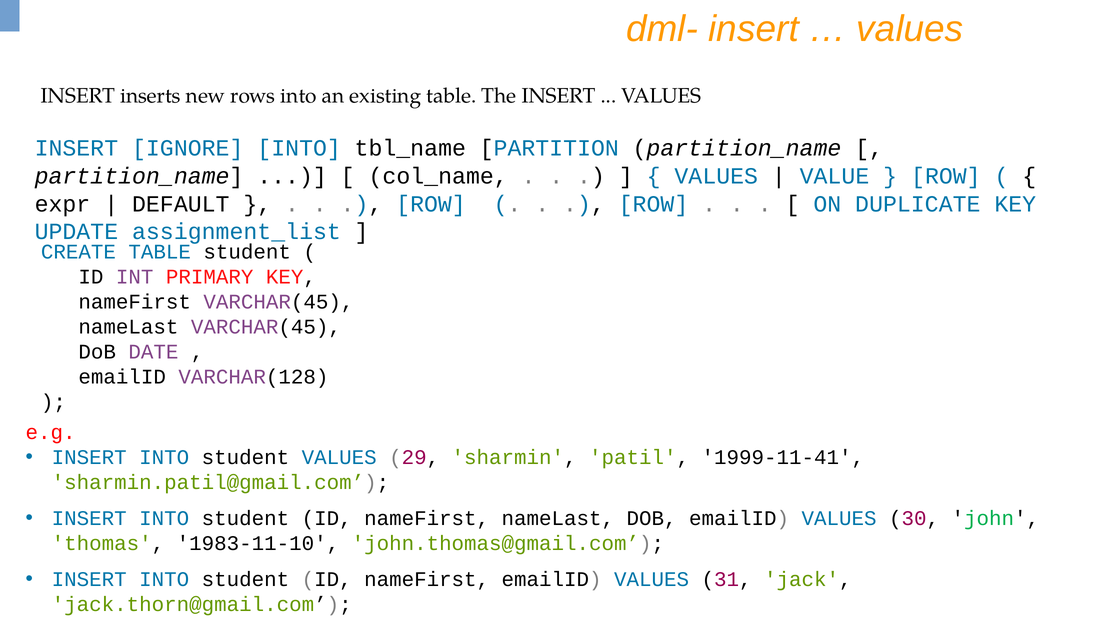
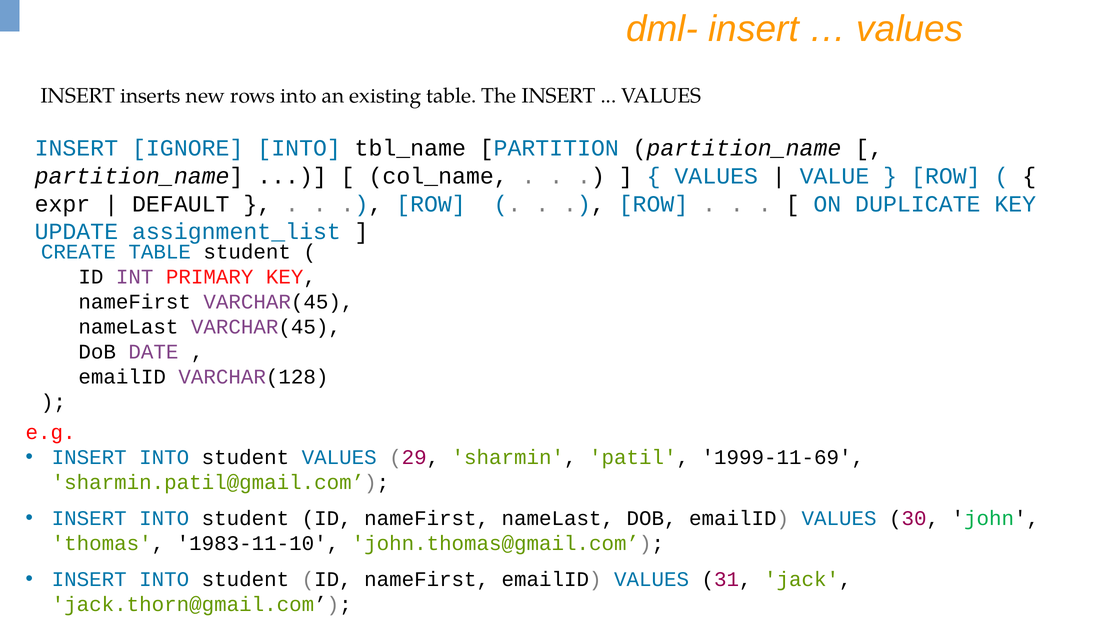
1999-11-41: 1999-11-41 -> 1999-11-69
